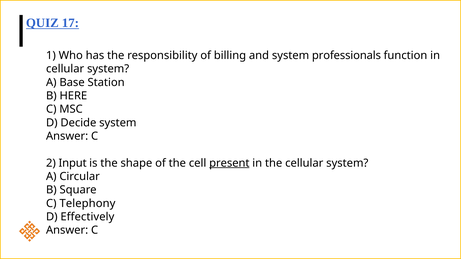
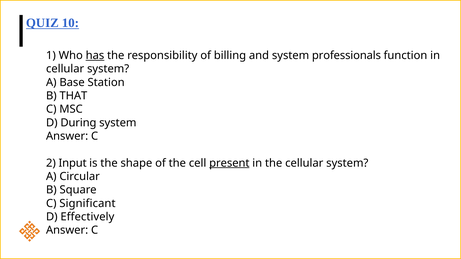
17: 17 -> 10
has underline: none -> present
HERE: HERE -> THAT
Decide: Decide -> During
Telephony: Telephony -> Significant
